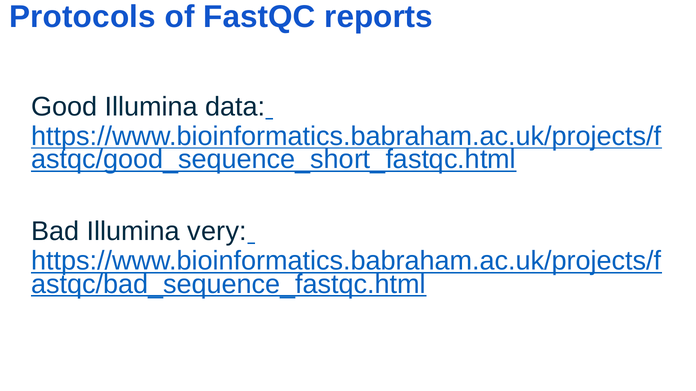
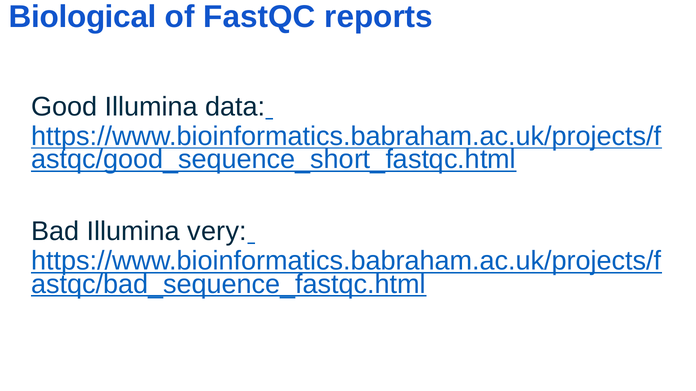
Protocols: Protocols -> Biological
